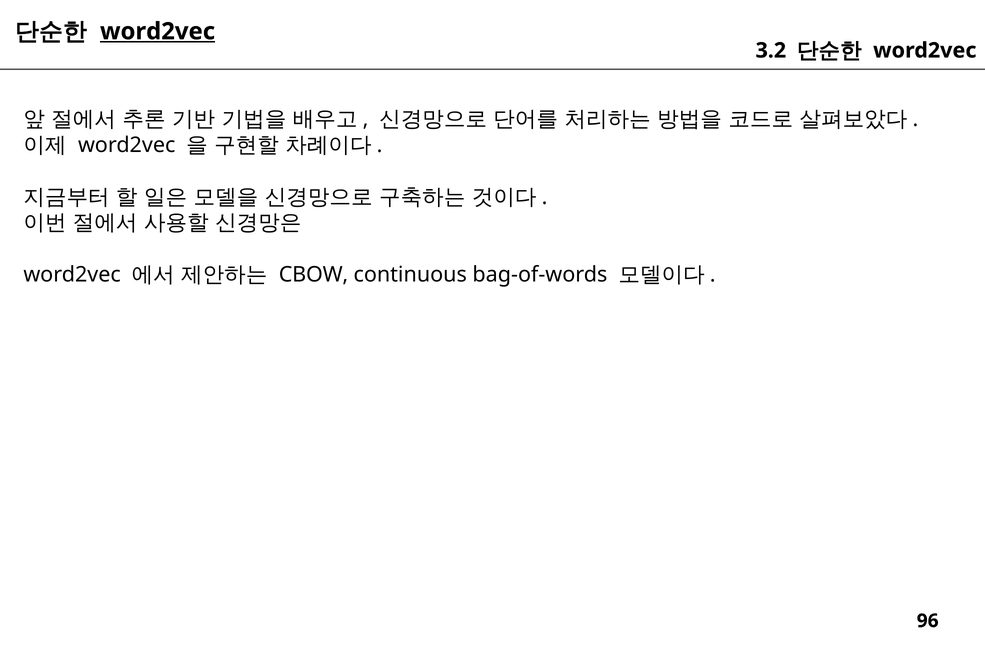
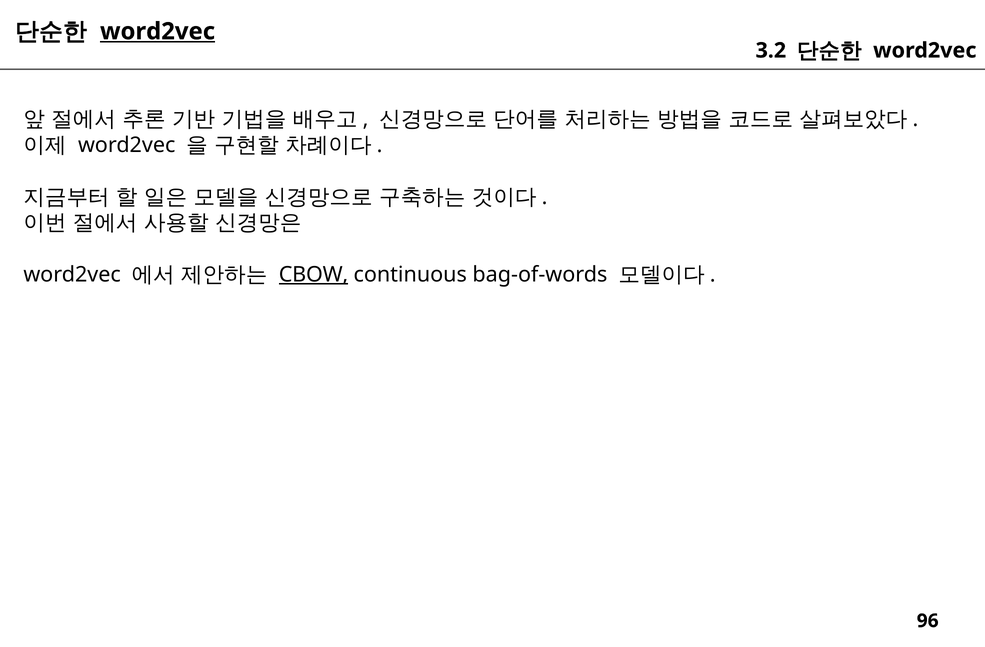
CBOW underline: none -> present
